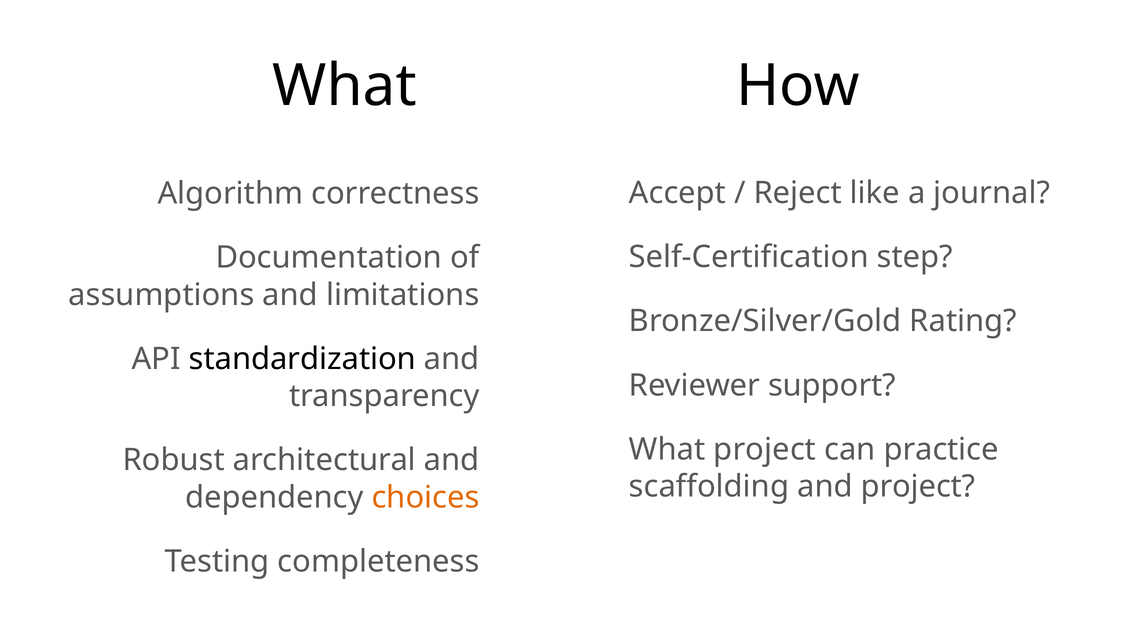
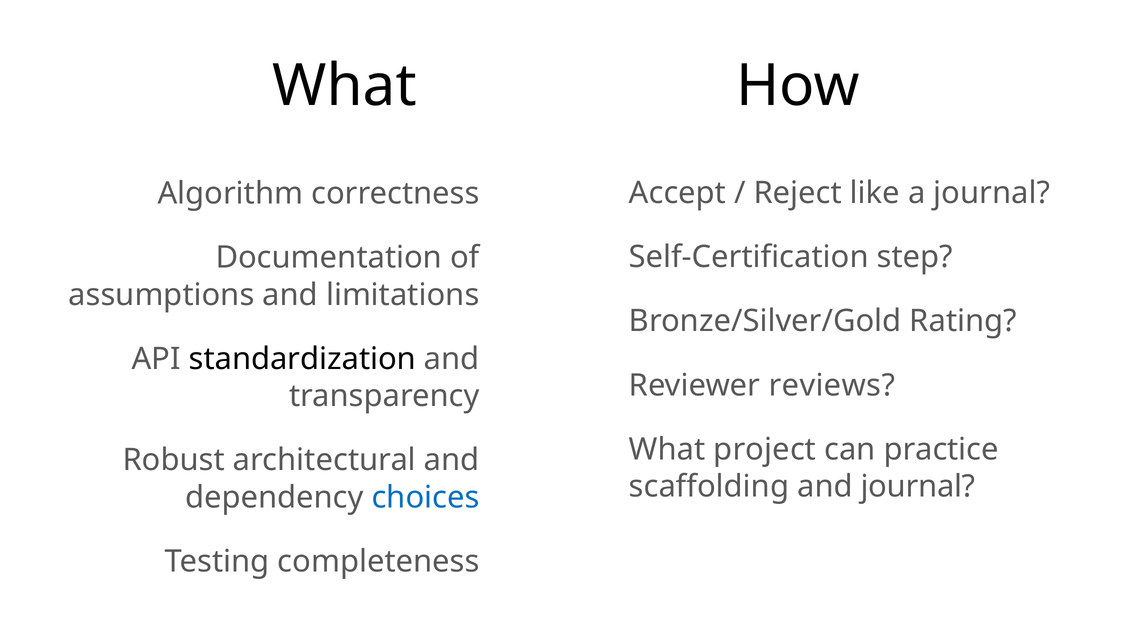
support: support -> reviews
and project: project -> journal
choices colour: orange -> blue
